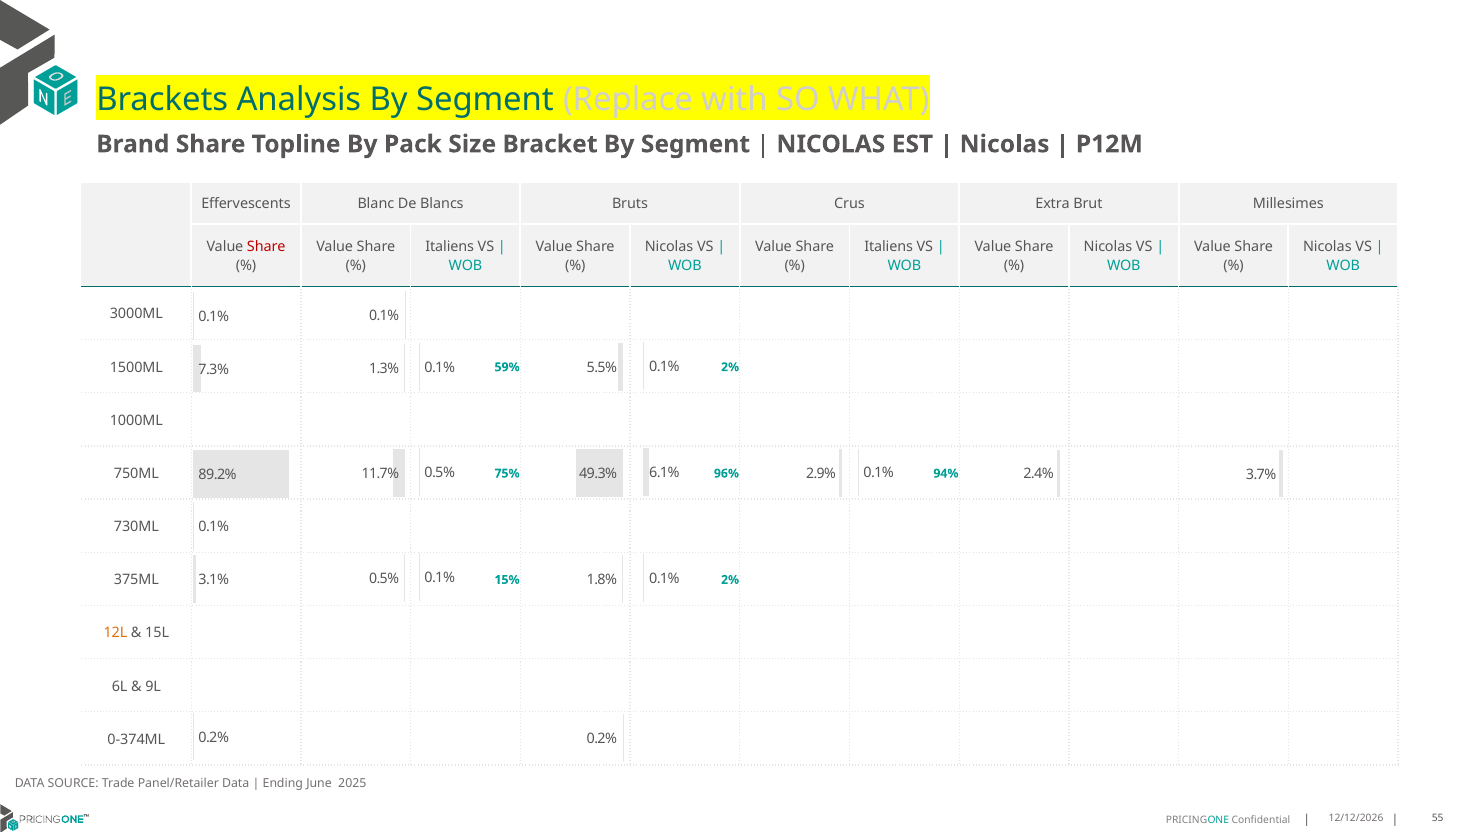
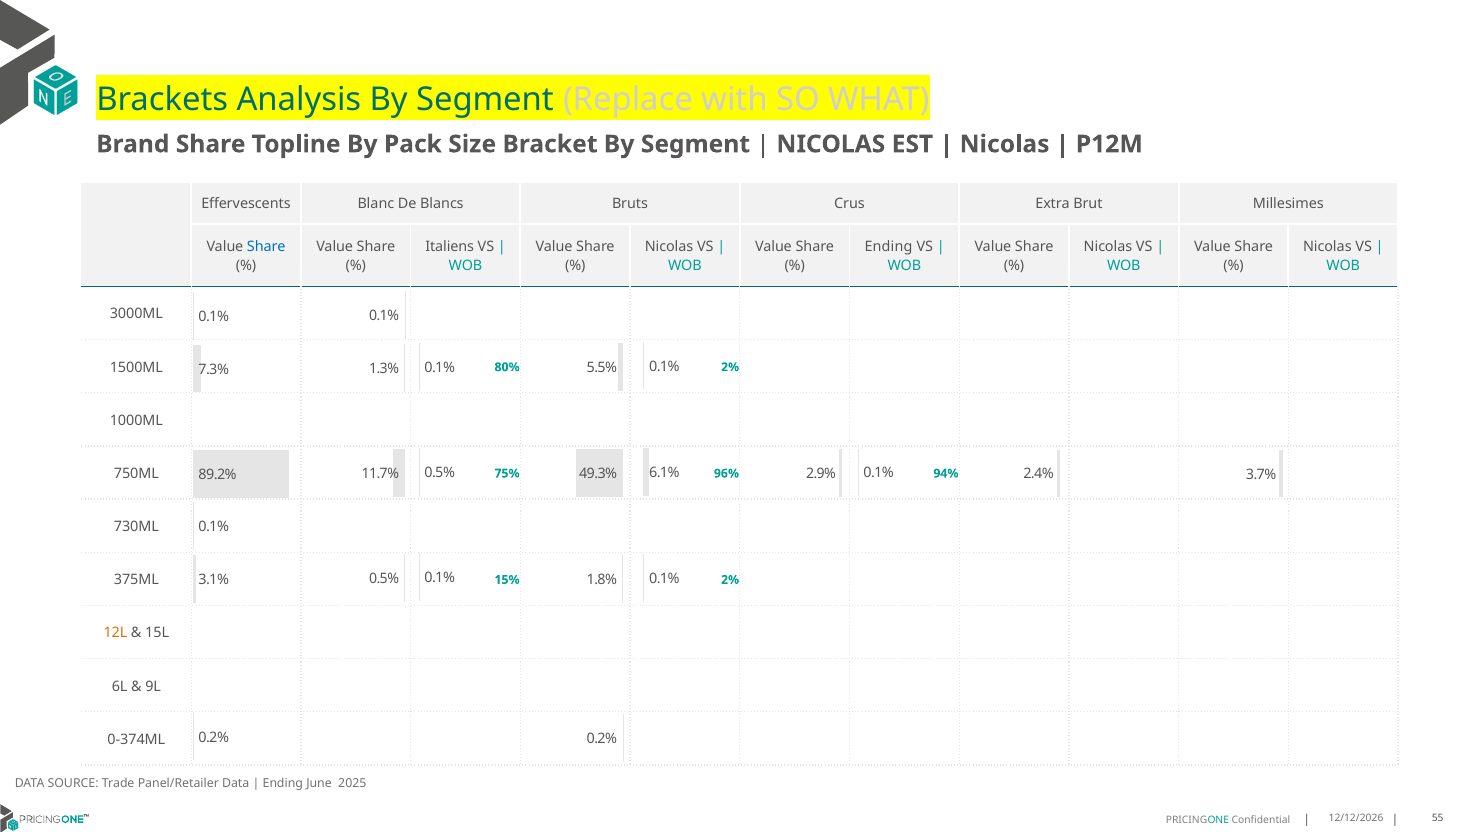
Share at (266, 247) colour: red -> blue
Italiens at (889, 247): Italiens -> Ending
59%: 59% -> 80%
